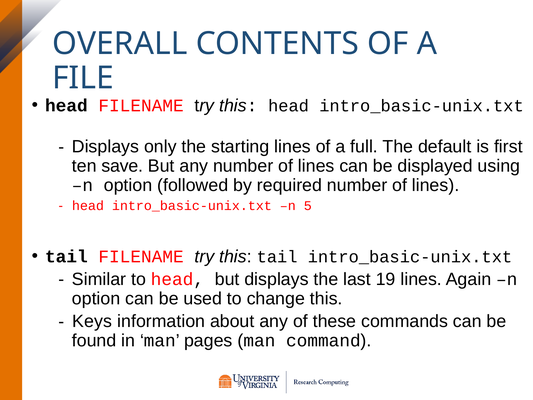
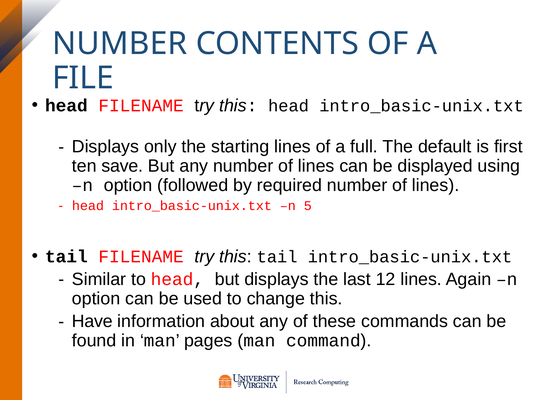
OVERALL at (120, 44): OVERALL -> NUMBER
19: 19 -> 12
Keys: Keys -> Have
